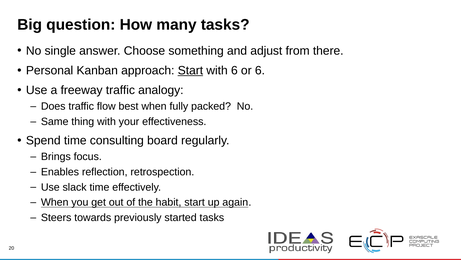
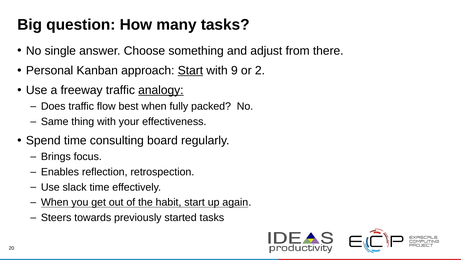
with 6: 6 -> 9
or 6: 6 -> 2
analogy underline: none -> present
